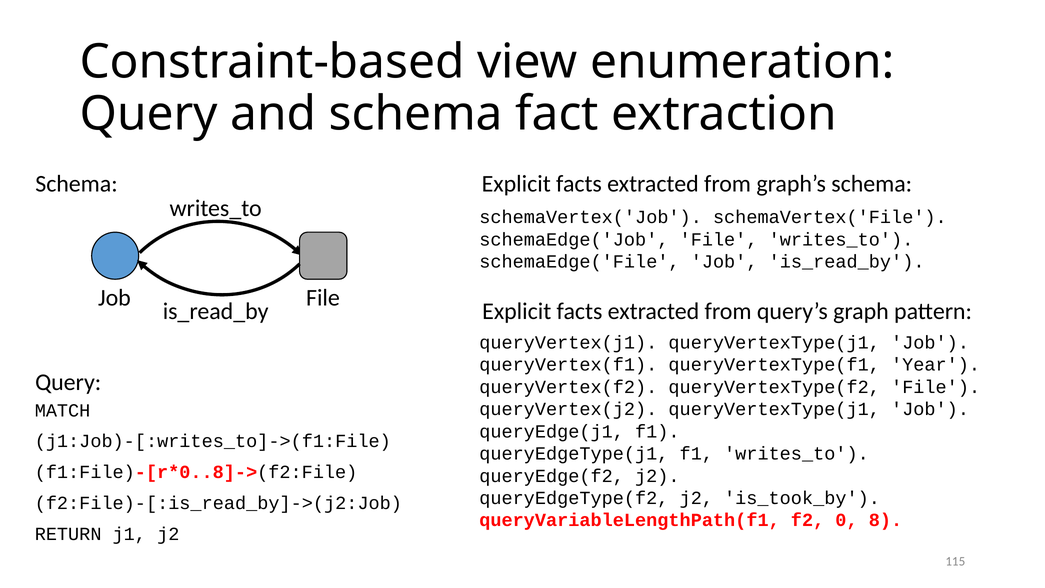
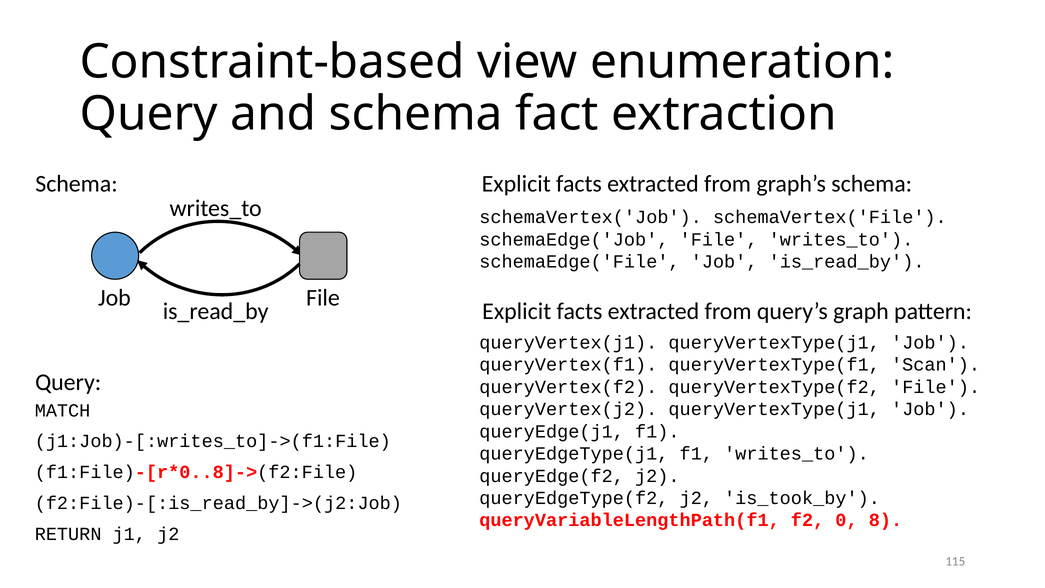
Year: Year -> Scan
